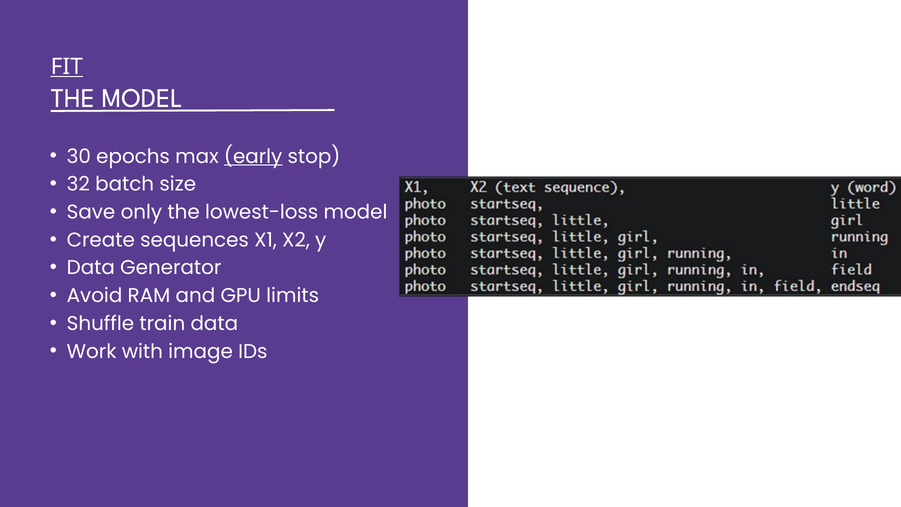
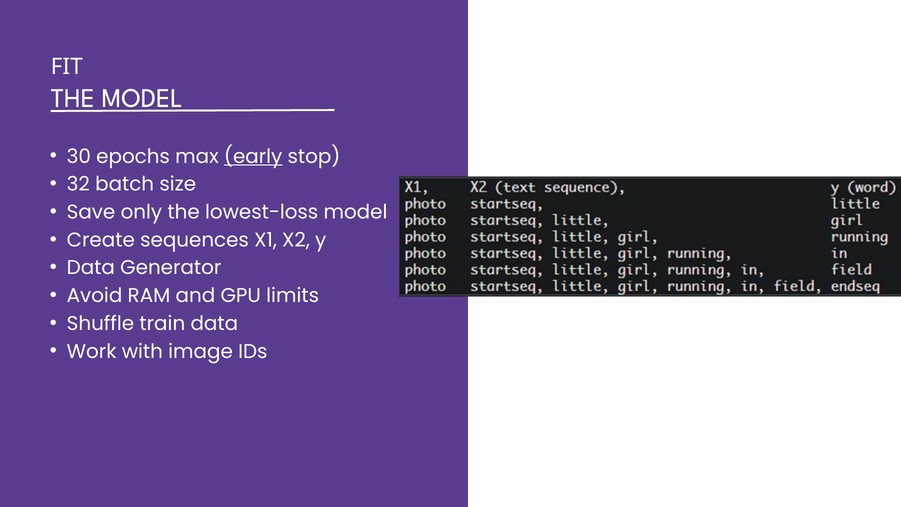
FIT underline: present -> none
